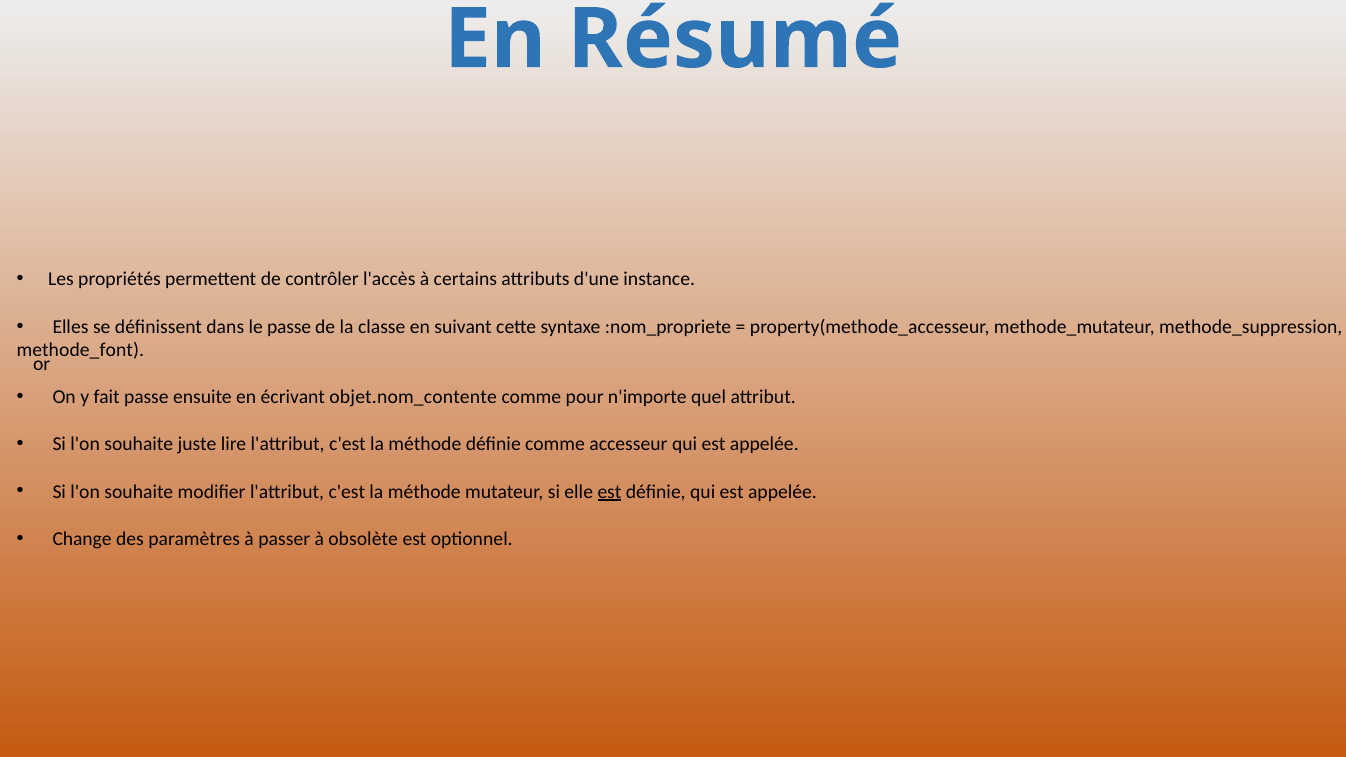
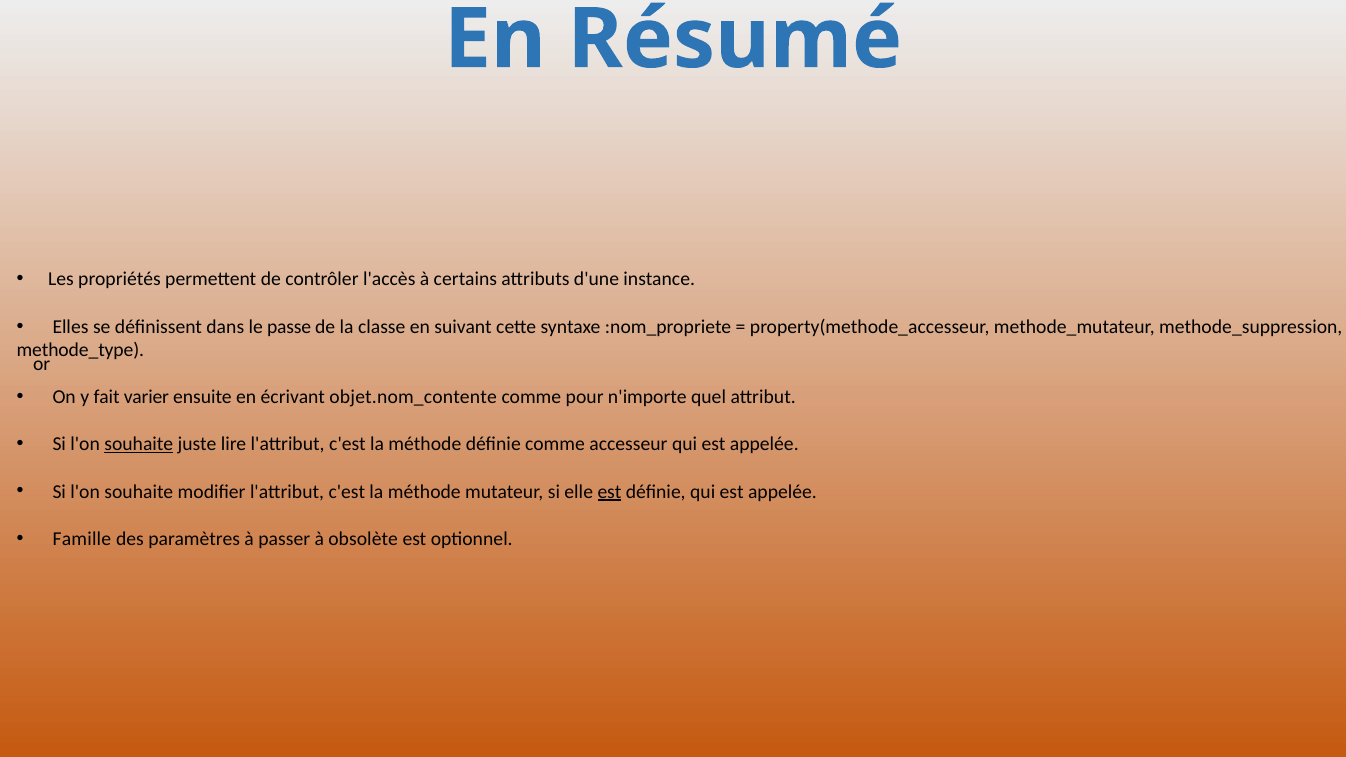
methode_font: methode_font -> methode_type
fait passe: passe -> varier
souhaite at (139, 444) underline: none -> present
Change: Change -> Famille
